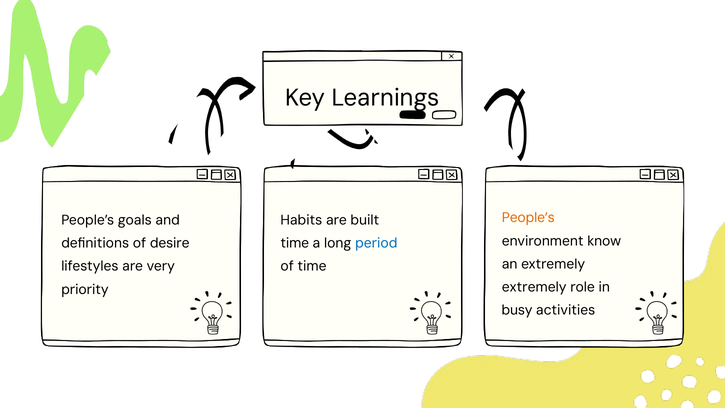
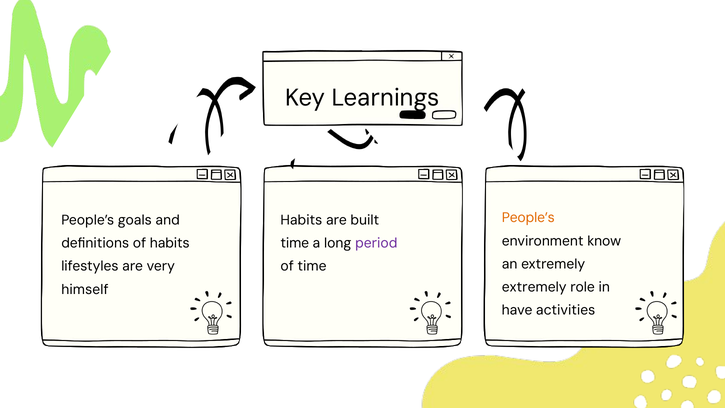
of desire: desire -> habits
period colour: blue -> purple
priority: priority -> himself
busy: busy -> have
